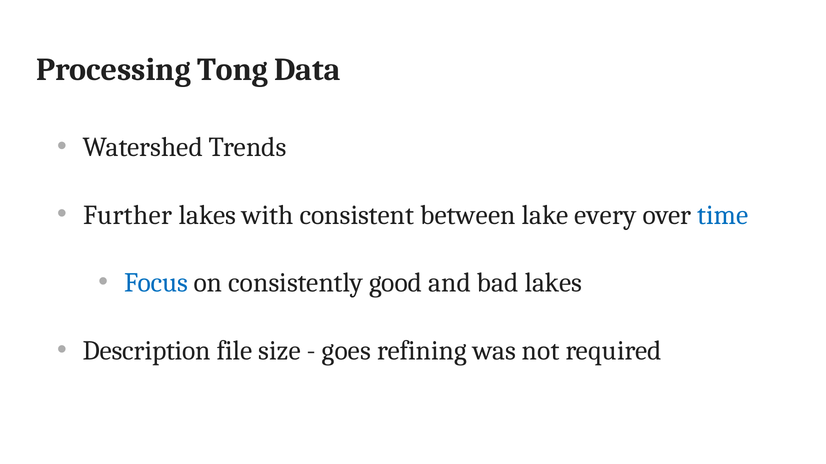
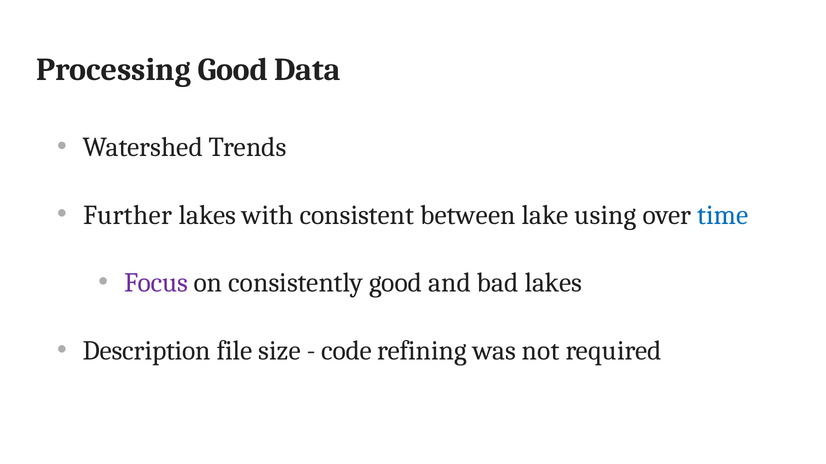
Processing Tong: Tong -> Good
every: every -> using
Focus colour: blue -> purple
goes: goes -> code
